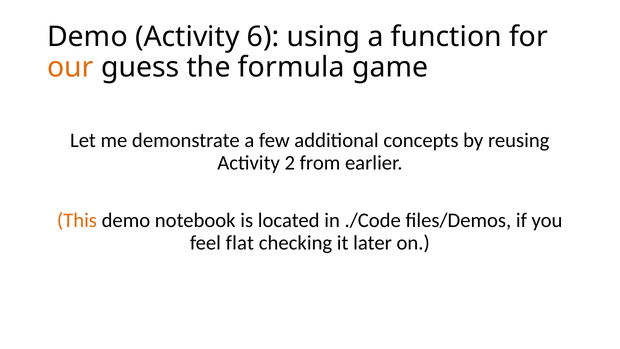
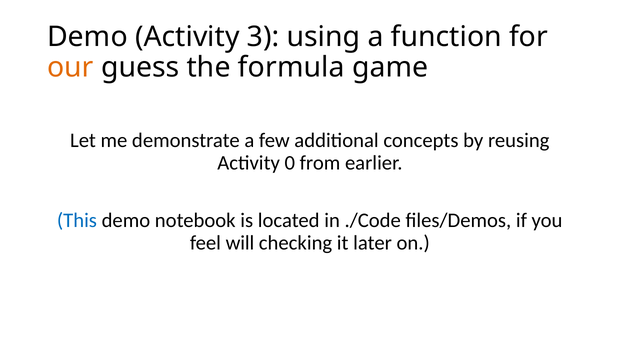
6: 6 -> 3
2: 2 -> 0
This colour: orange -> blue
flat: flat -> will
